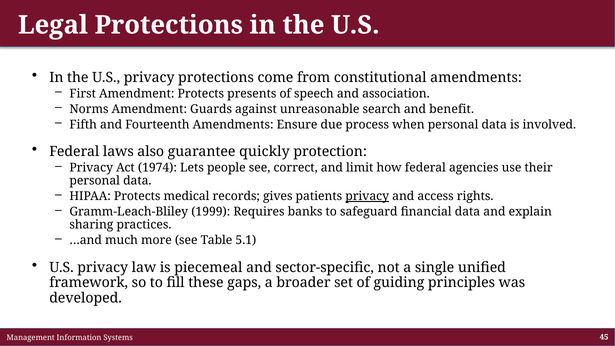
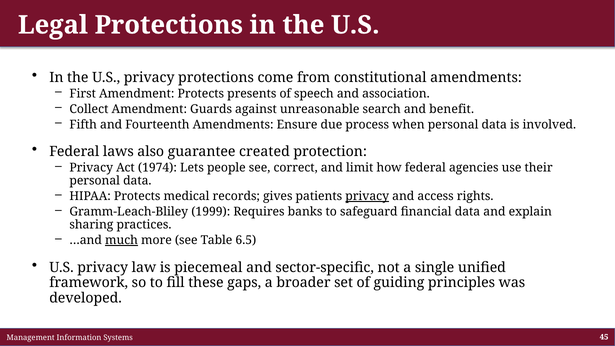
Norms: Norms -> Collect
quickly: quickly -> created
much underline: none -> present
5.1: 5.1 -> 6.5
